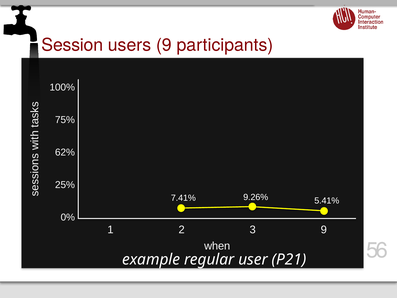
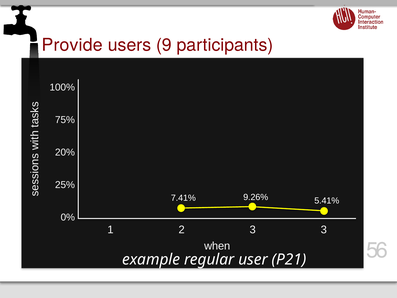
Session: Session -> Provide
62%: 62% -> 20%
3 9: 9 -> 3
